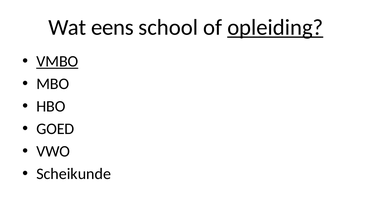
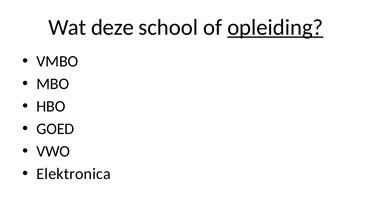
eens: eens -> deze
VMBO underline: present -> none
Scheikunde: Scheikunde -> Elektronica
